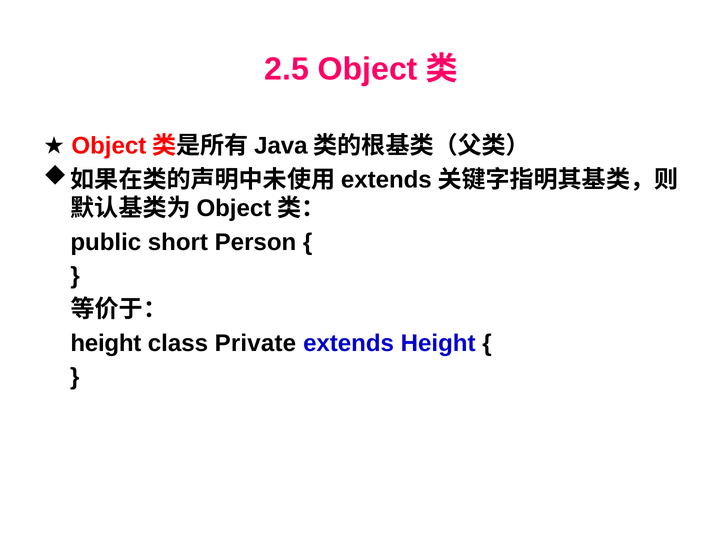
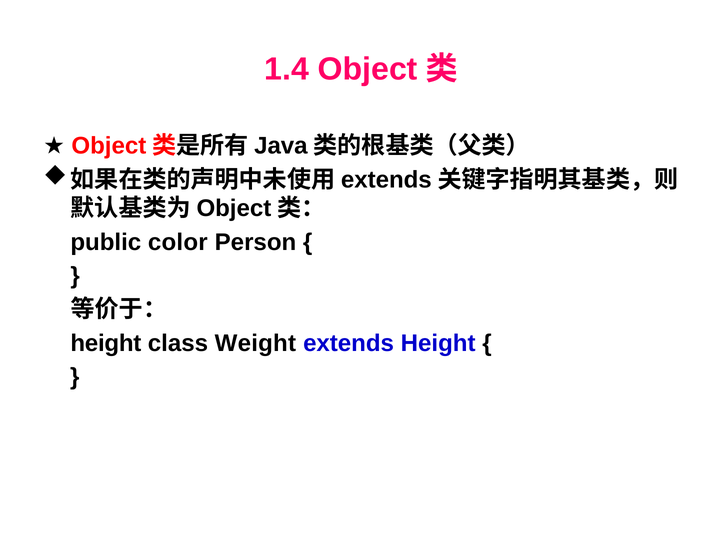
2.5: 2.5 -> 1.4
short: short -> color
Private: Private -> Weight
